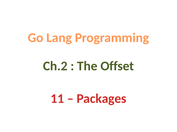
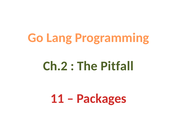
Offset: Offset -> Pitfall
